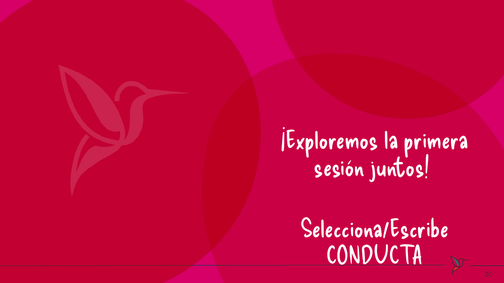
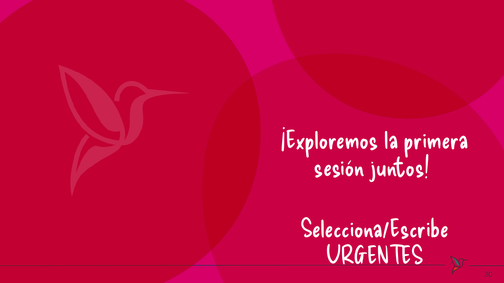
CONDUCTA: CONDUCTA -> URGENTES
